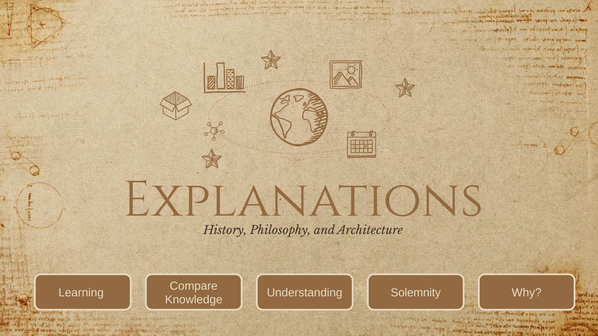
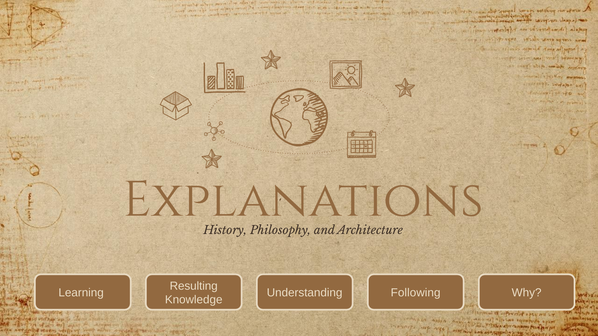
Compare: Compare -> Resulting
Solemnity: Solemnity -> Following
